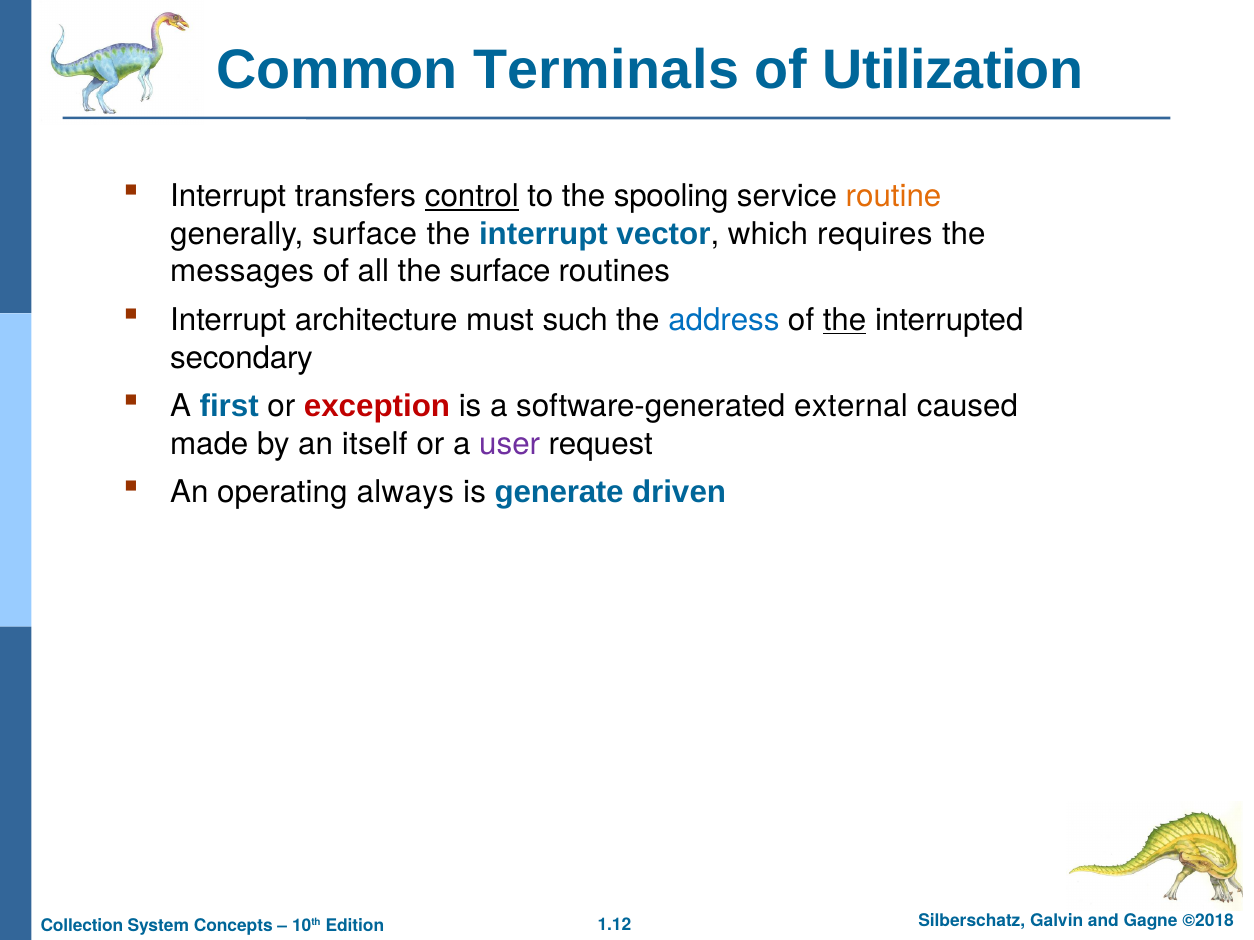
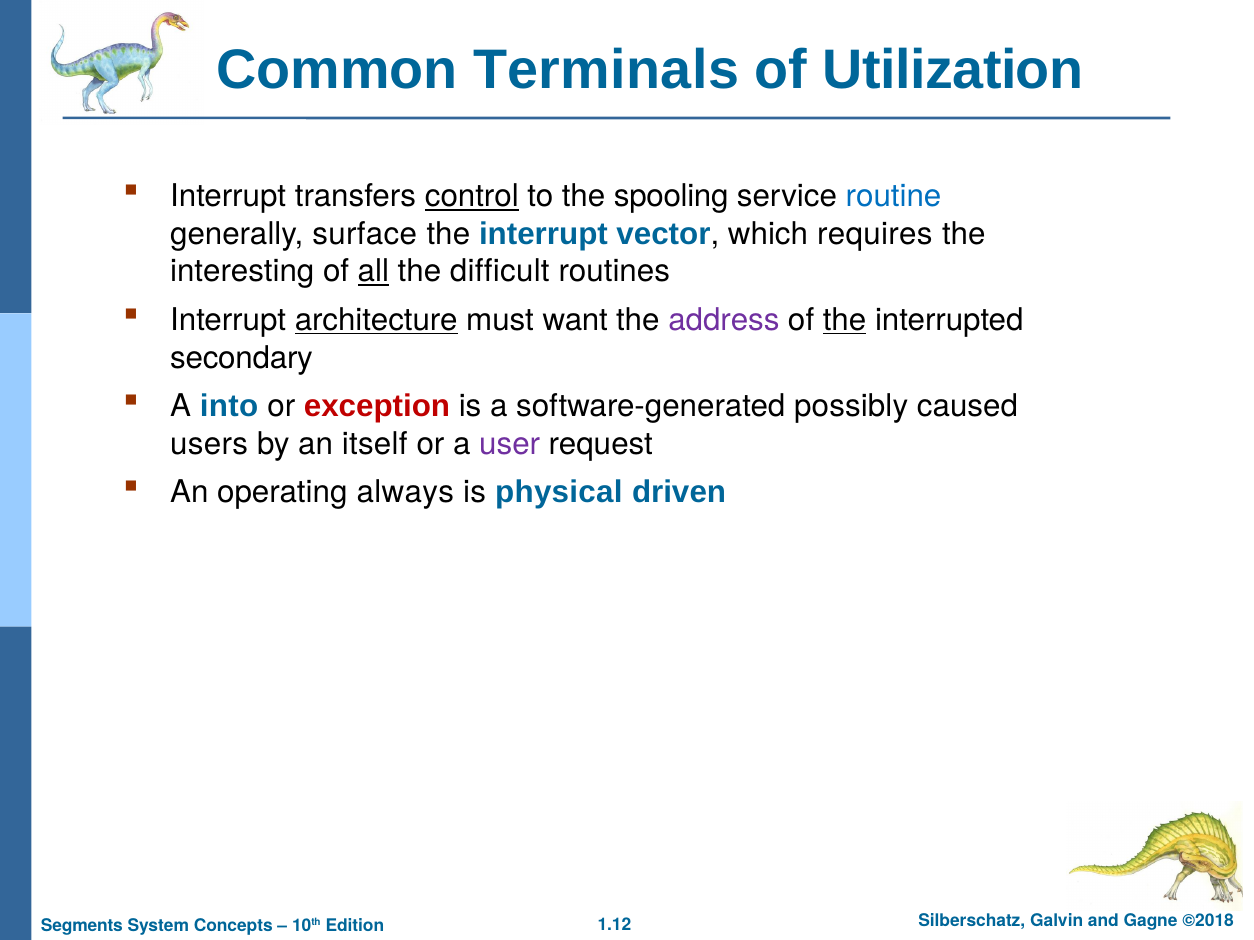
routine colour: orange -> blue
messages: messages -> interesting
all underline: none -> present
the surface: surface -> difficult
architecture underline: none -> present
such: such -> want
address colour: blue -> purple
first: first -> into
external: external -> possibly
made: made -> users
generate: generate -> physical
Collection: Collection -> Segments
